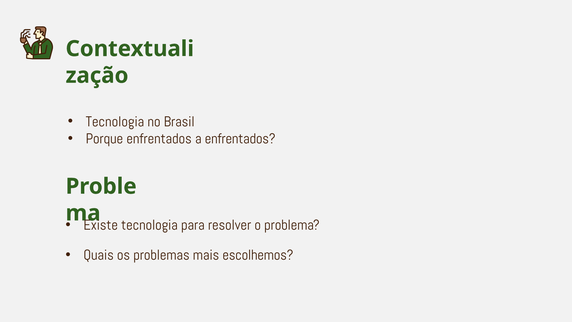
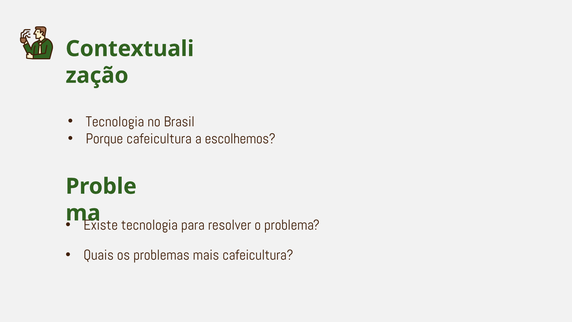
Porque enfrentados: enfrentados -> cafeicultura
a enfrentados: enfrentados -> escolhemos
mais escolhemos: escolhemos -> cafeicultura
